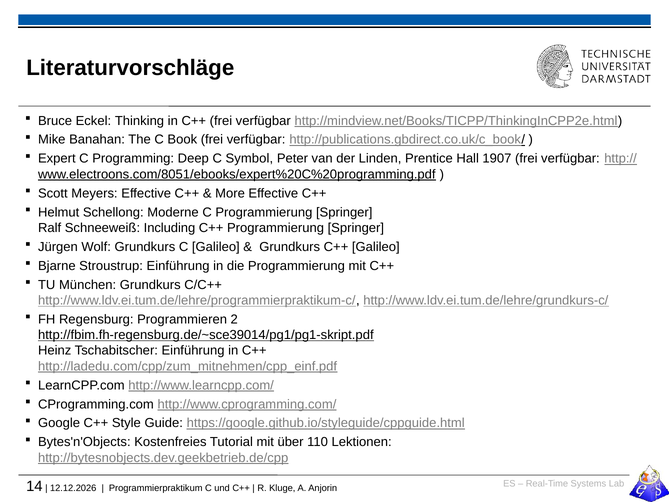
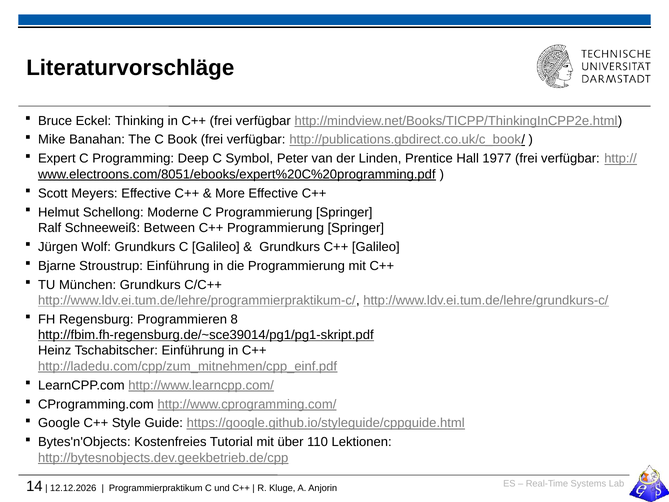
1907: 1907 -> 1977
Including: Including -> Between
2: 2 -> 8
